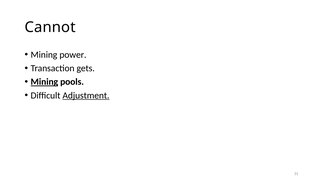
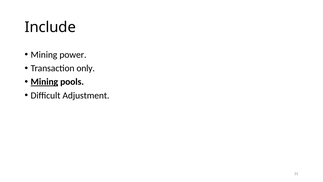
Cannot: Cannot -> Include
gets: gets -> only
Adjustment underline: present -> none
